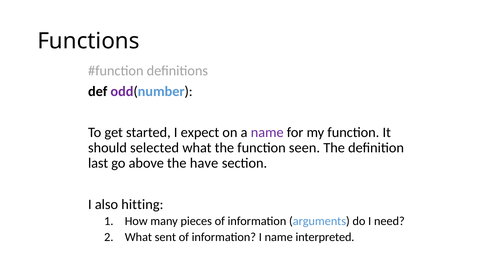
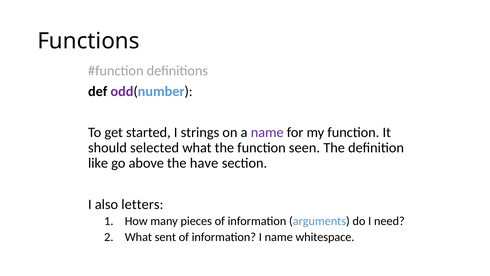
expect: expect -> strings
last: last -> like
hitting: hitting -> letters
interpreted: interpreted -> whitespace
